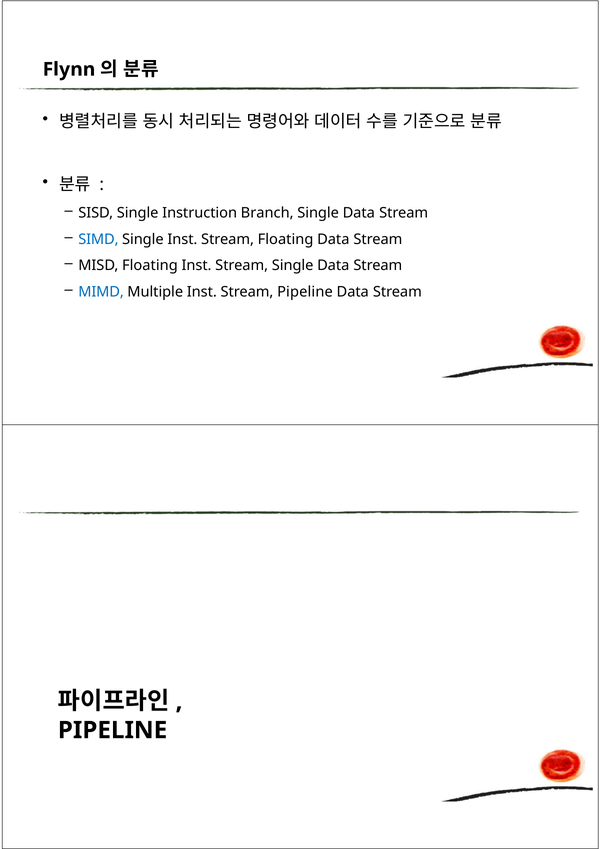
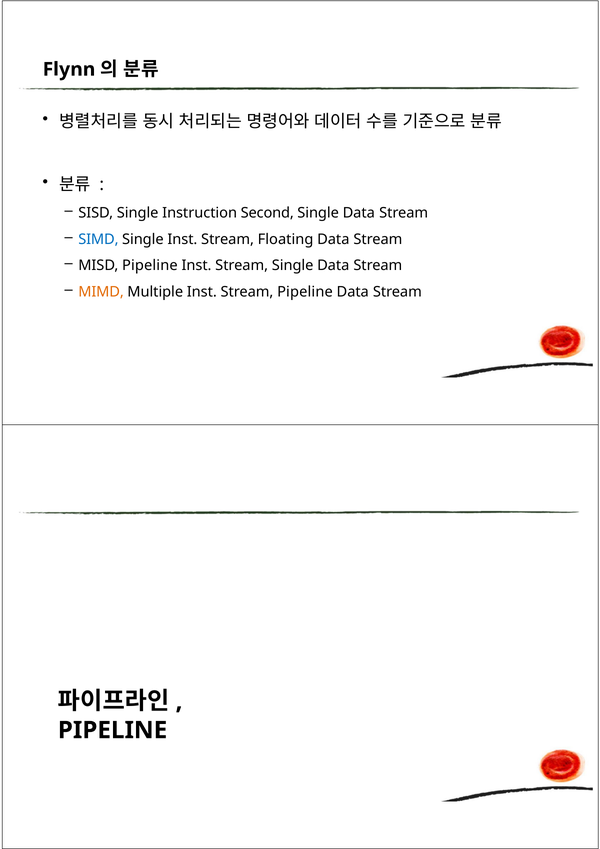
Branch: Branch -> Second
MISD Floating: Floating -> Pipeline
MIMD colour: blue -> orange
